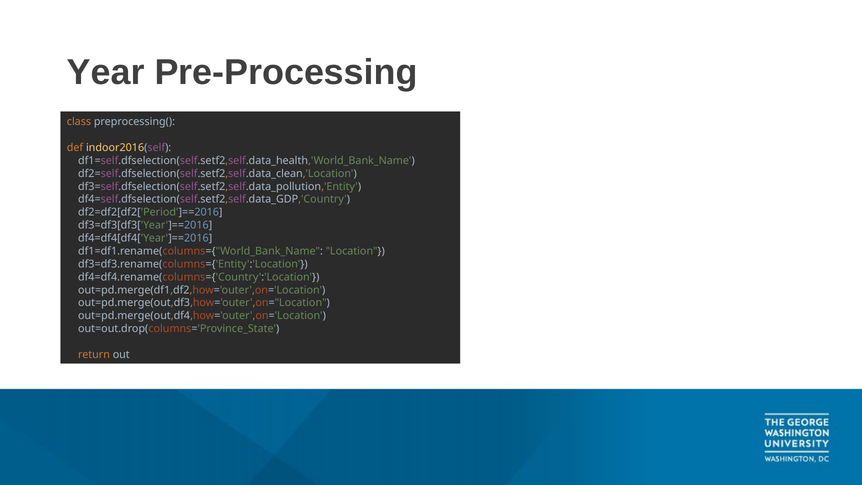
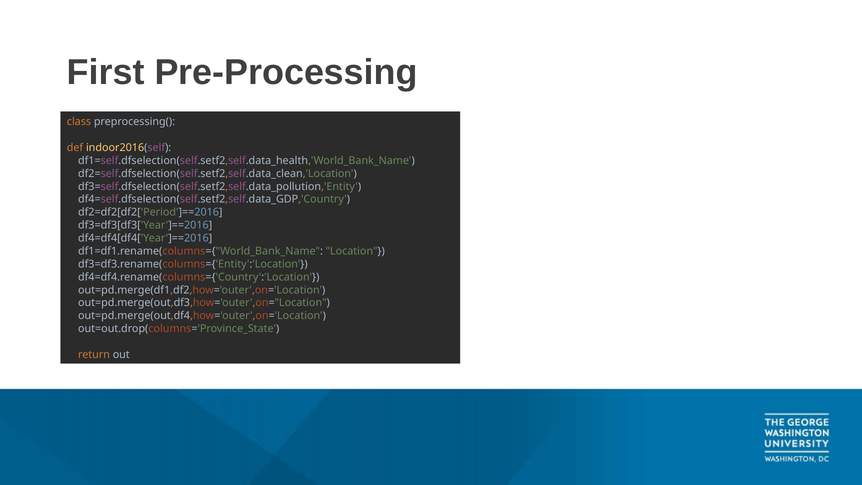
Year: Year -> First
